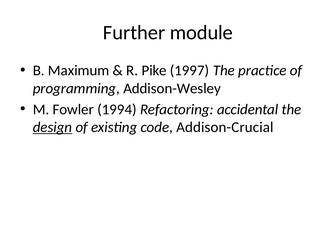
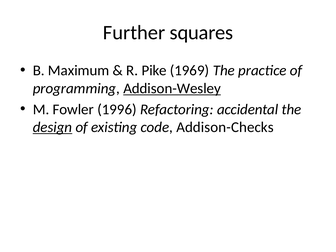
module: module -> squares
1997: 1997 -> 1969
Addison-Wesley underline: none -> present
1994: 1994 -> 1996
Addison-Crucial: Addison-Crucial -> Addison-Checks
